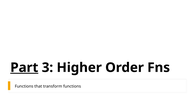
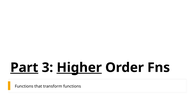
Higher underline: none -> present
